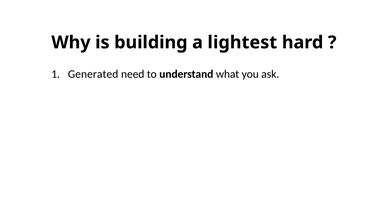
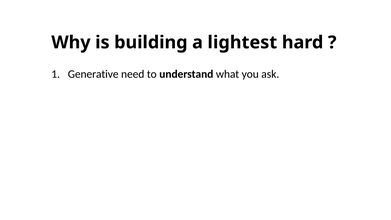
Generated: Generated -> Generative
